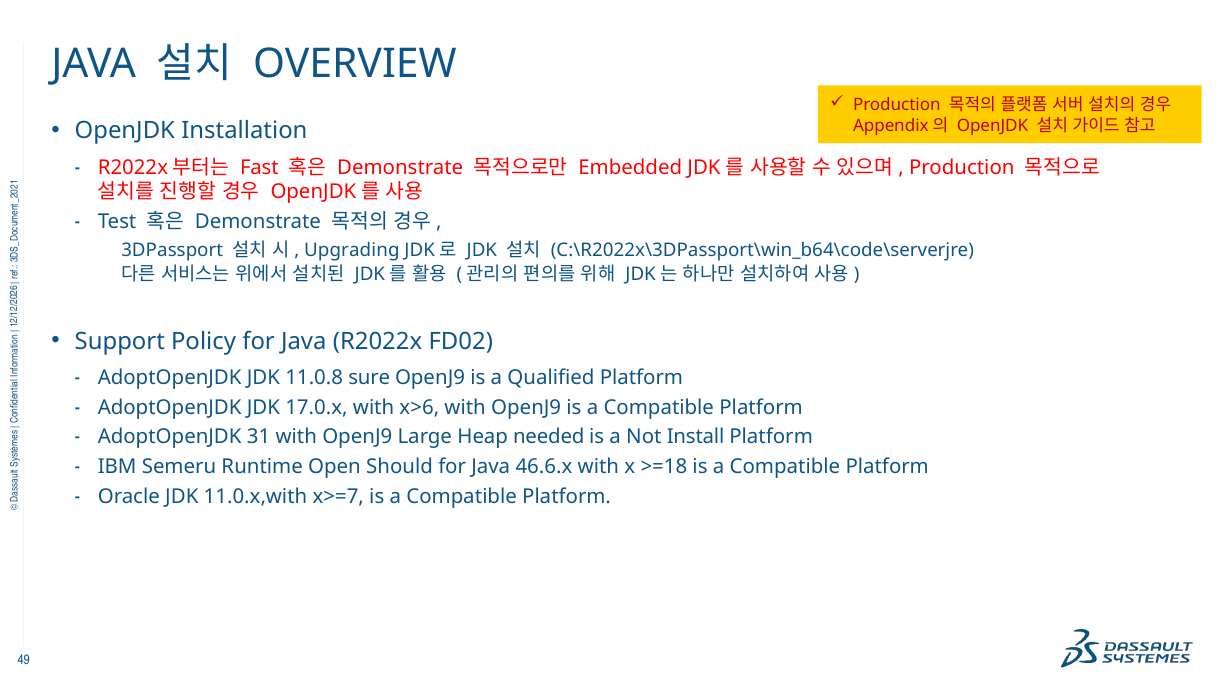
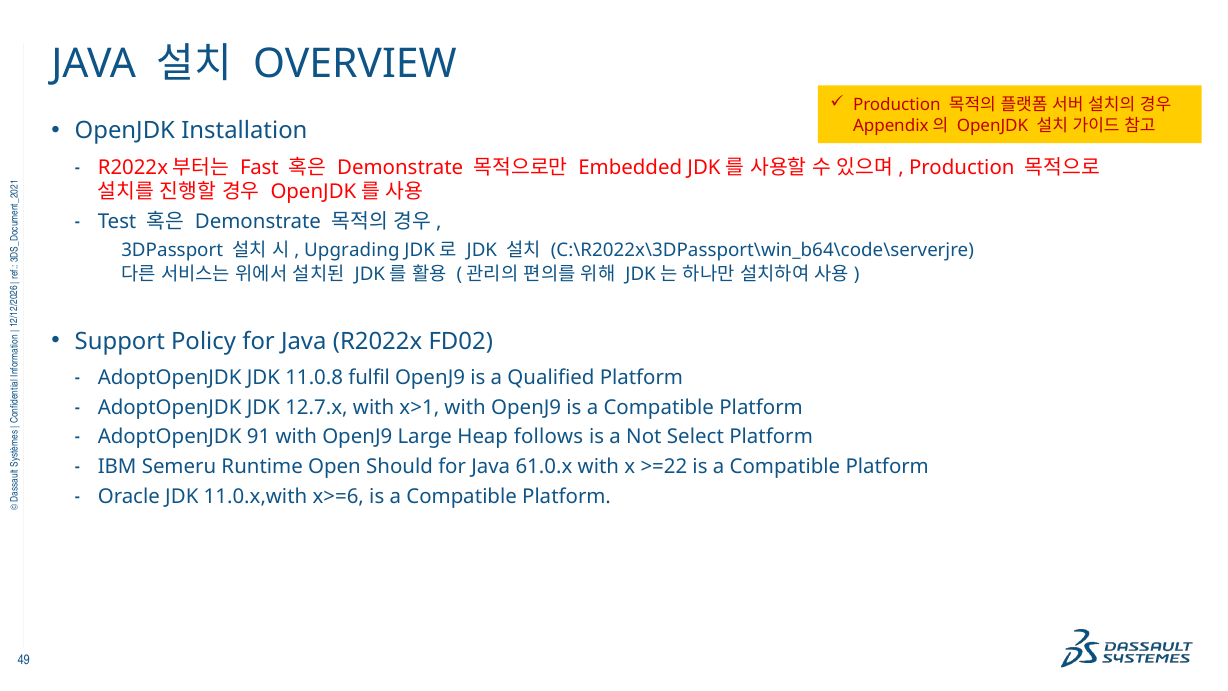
sure: sure -> fulfil
17.0.x: 17.0.x -> 12.7.x
x>6: x>6 -> x>1
31: 31 -> 91
needed: needed -> follows
Install: Install -> Select
46.6.x: 46.6.x -> 61.0.x
>=18: >=18 -> >=22
x>=7: x>=7 -> x>=6
